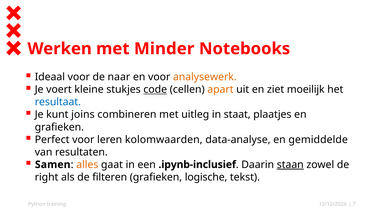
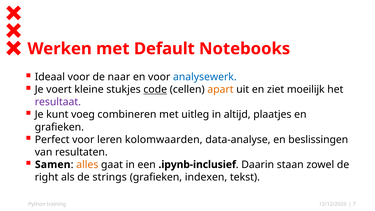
Minder: Minder -> Default
analysewerk colour: orange -> blue
resultaat colour: blue -> purple
joins: joins -> voeg
staat: staat -> altijd
gemiddelde: gemiddelde -> beslissingen
staan underline: present -> none
filteren: filteren -> strings
logische: logische -> indexen
